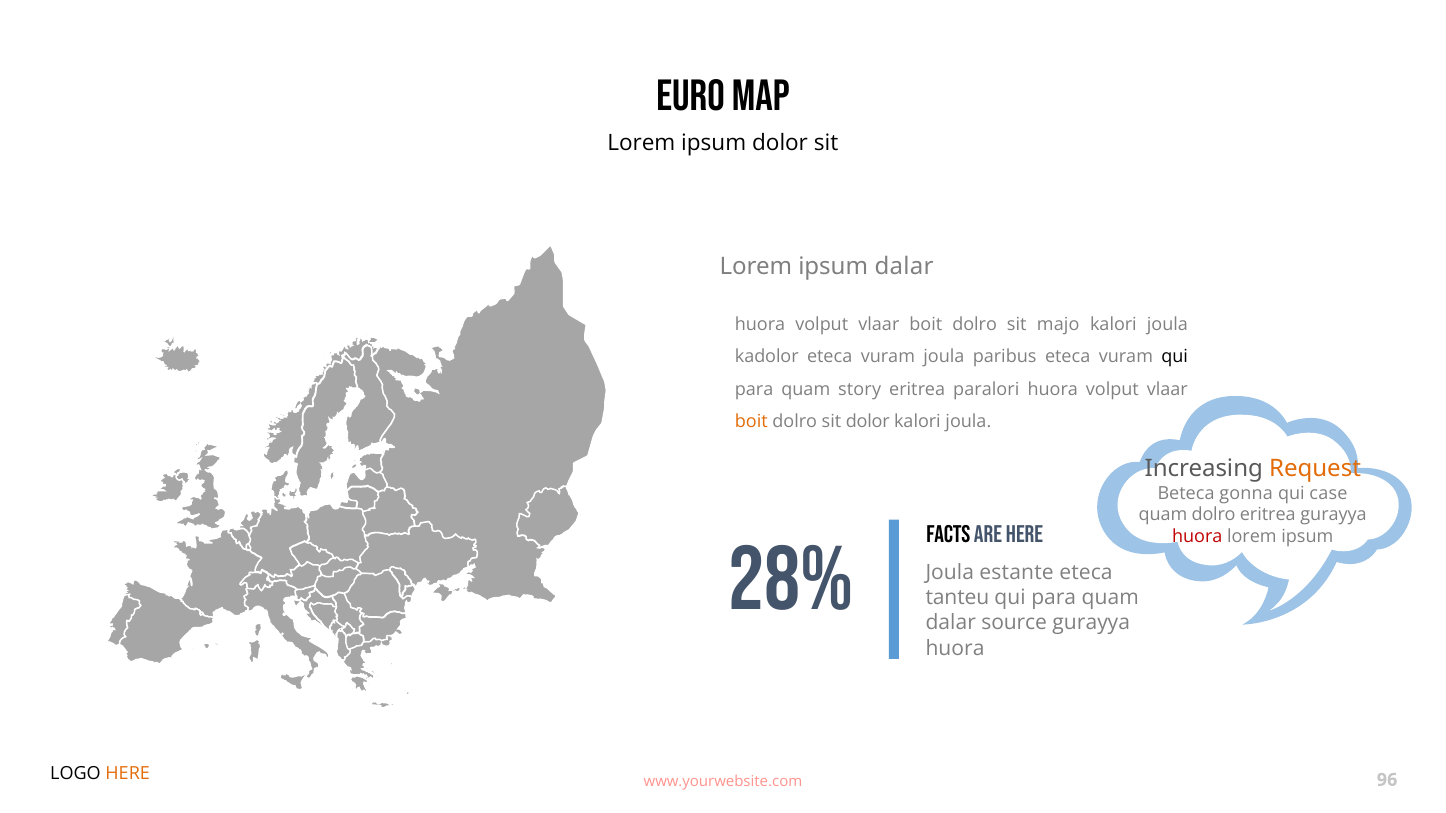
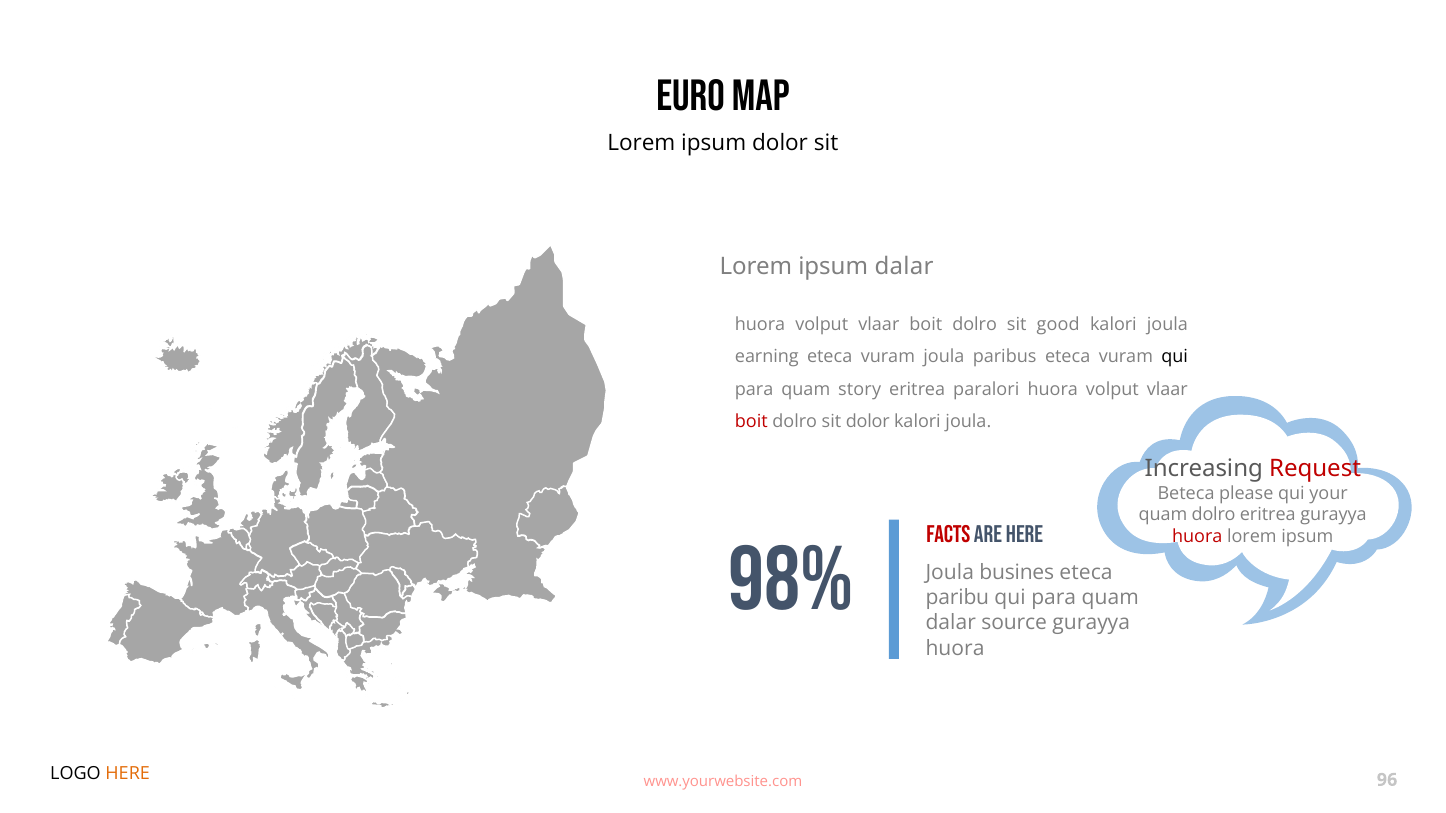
majo: majo -> good
kadolor: kadolor -> earning
boit at (751, 422) colour: orange -> red
Request colour: orange -> red
gonna: gonna -> please
case: case -> your
Facts colour: black -> red
28%: 28% -> 98%
estante: estante -> busines
tanteu: tanteu -> paribu
